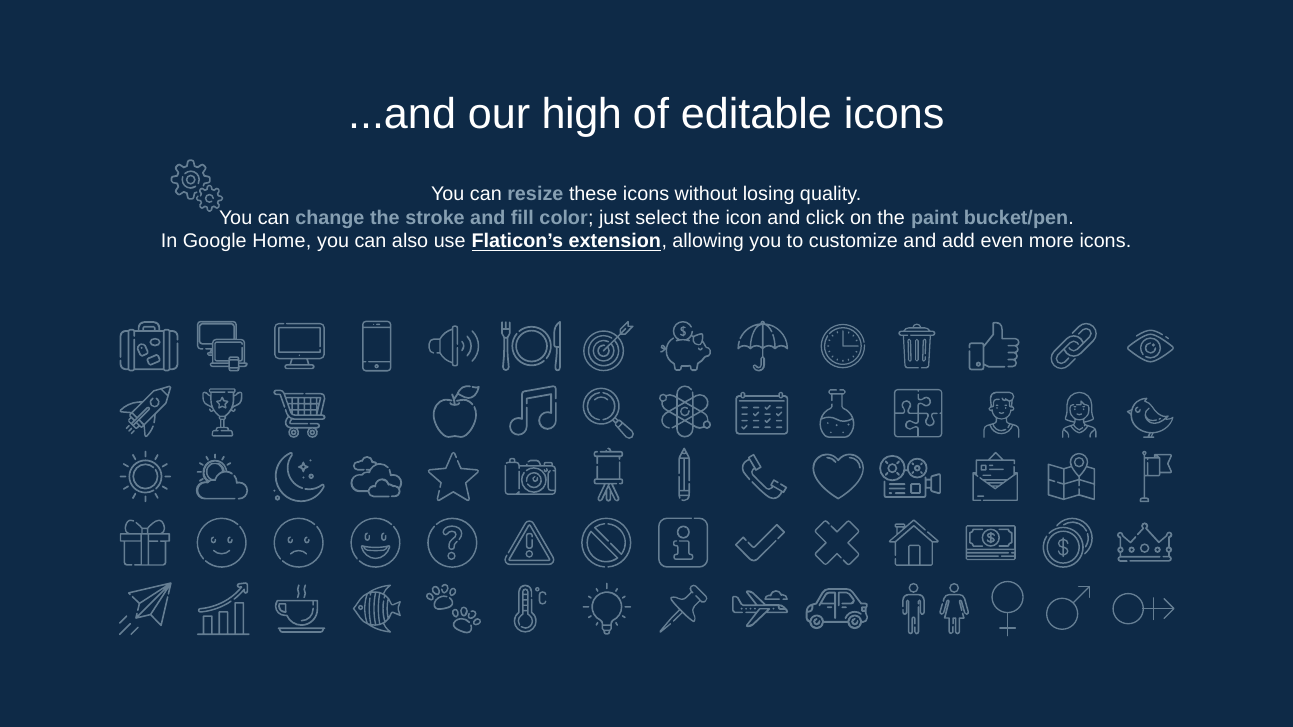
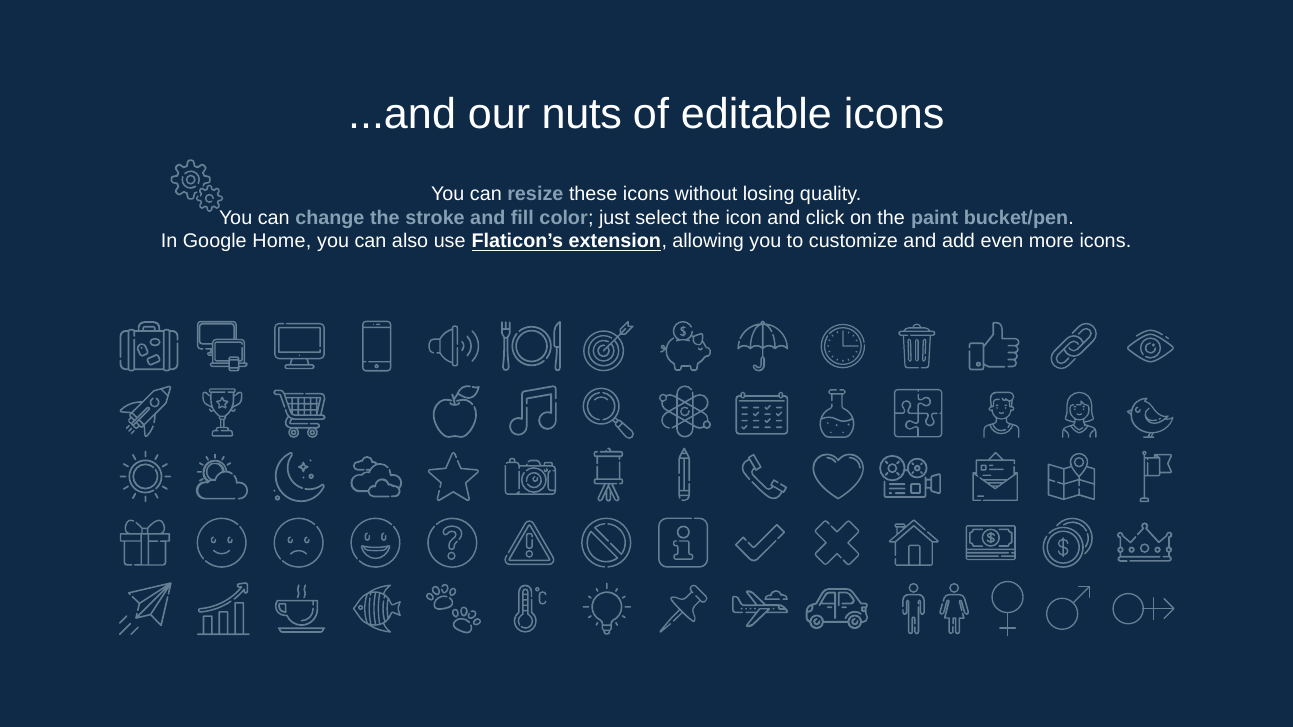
high: high -> nuts
